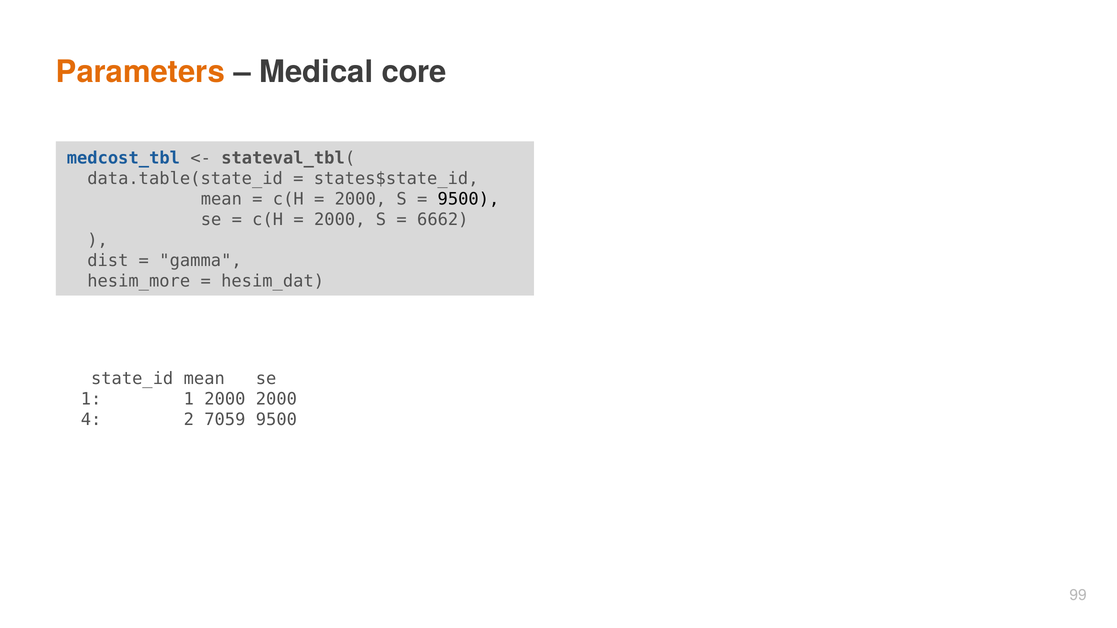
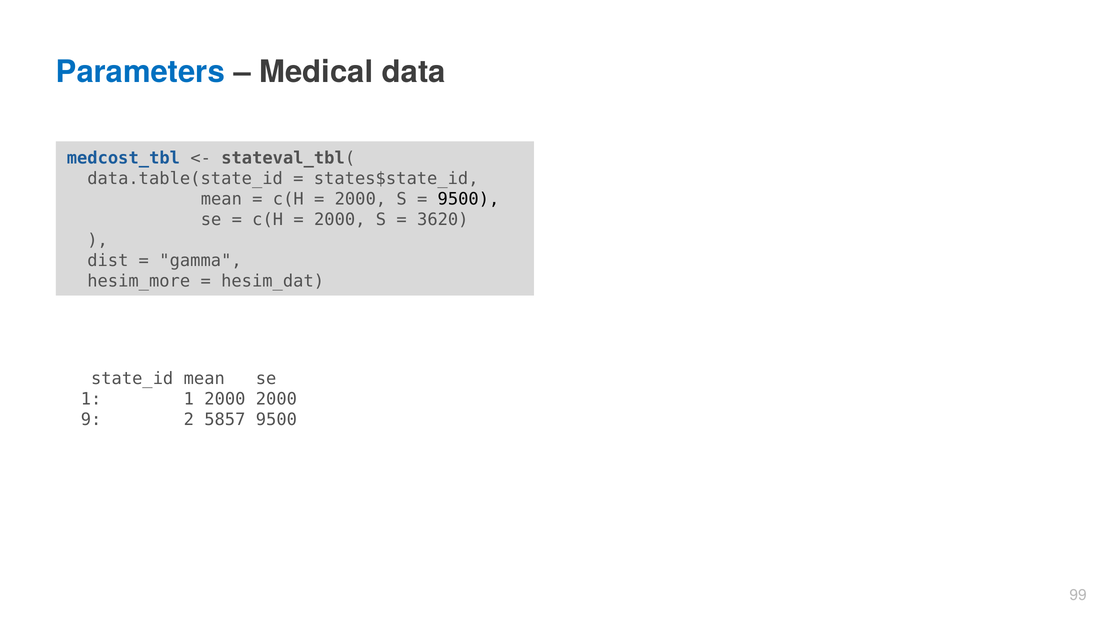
Parameters colour: orange -> blue
core: core -> data
6662: 6662 -> 3620
4: 4 -> 9
7059: 7059 -> 5857
